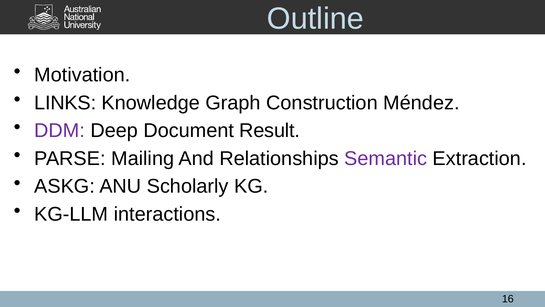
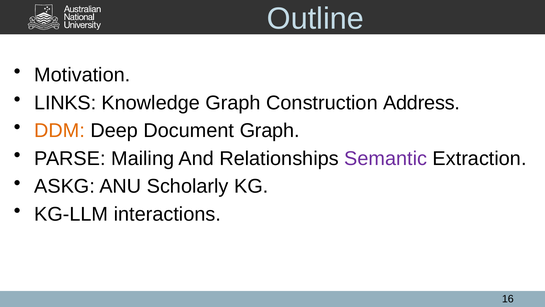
Méndez: Méndez -> Address
DDM colour: purple -> orange
Document Result: Result -> Graph
